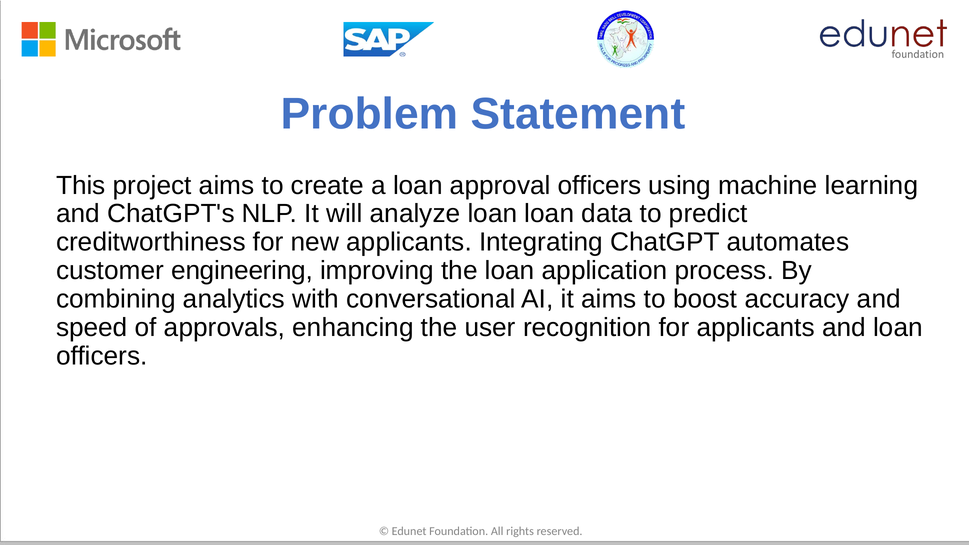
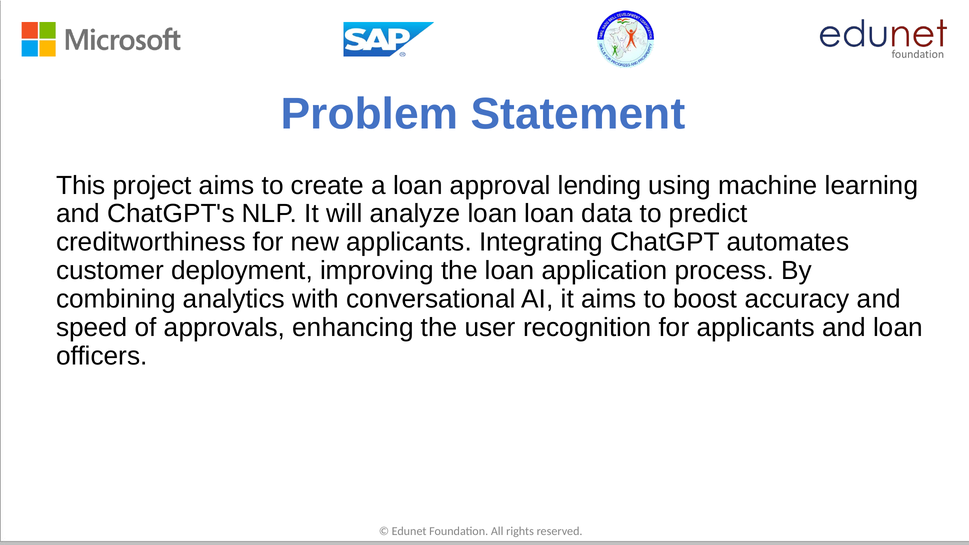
approval officers: officers -> lending
engineering: engineering -> deployment
